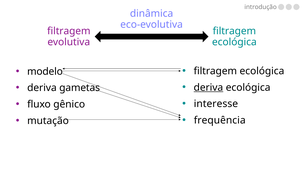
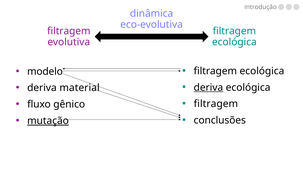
gametas: gametas -> material
interesse at (216, 104): interesse -> filtragem
frequência: frequência -> conclusões
mutação underline: none -> present
